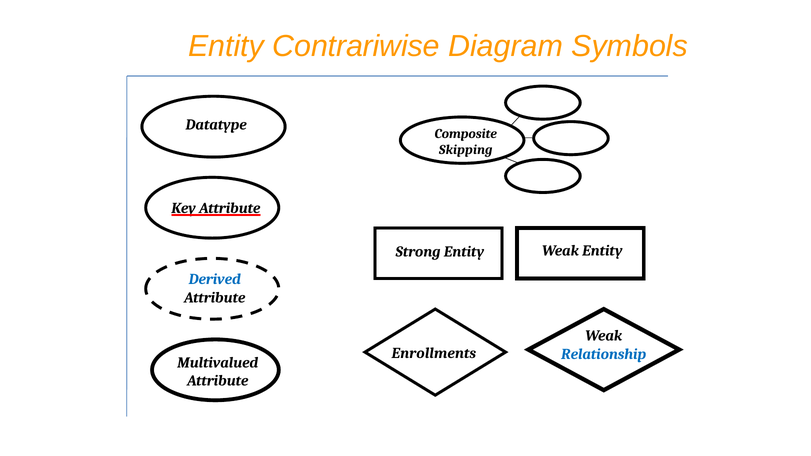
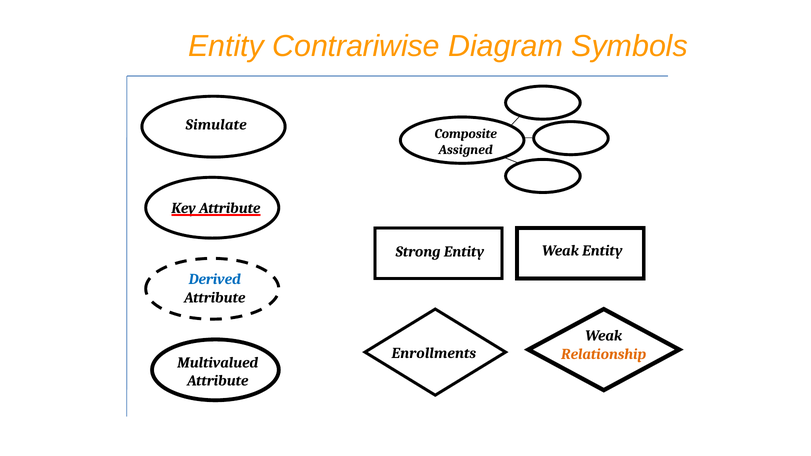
Datatype: Datatype -> Simulate
Skipping: Skipping -> Assigned
Relationship colour: blue -> orange
